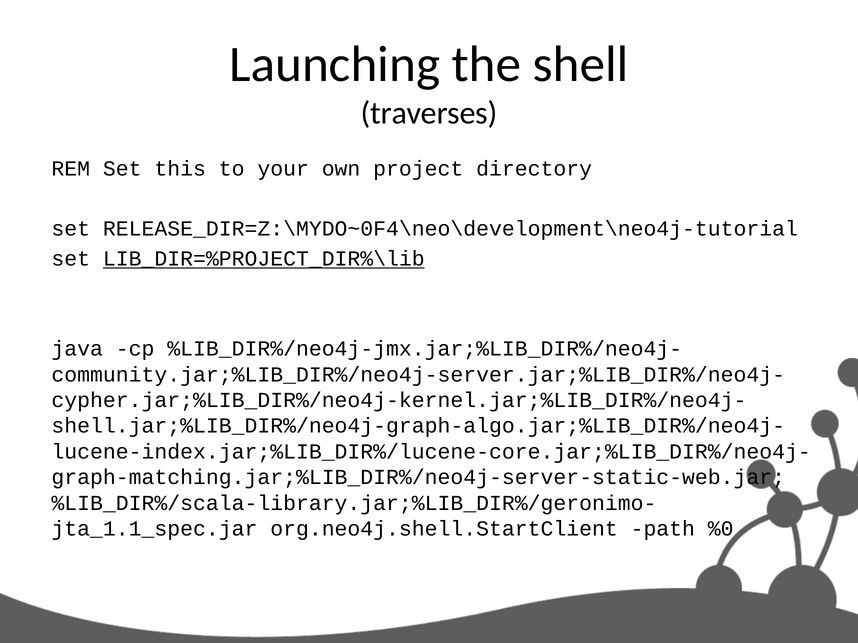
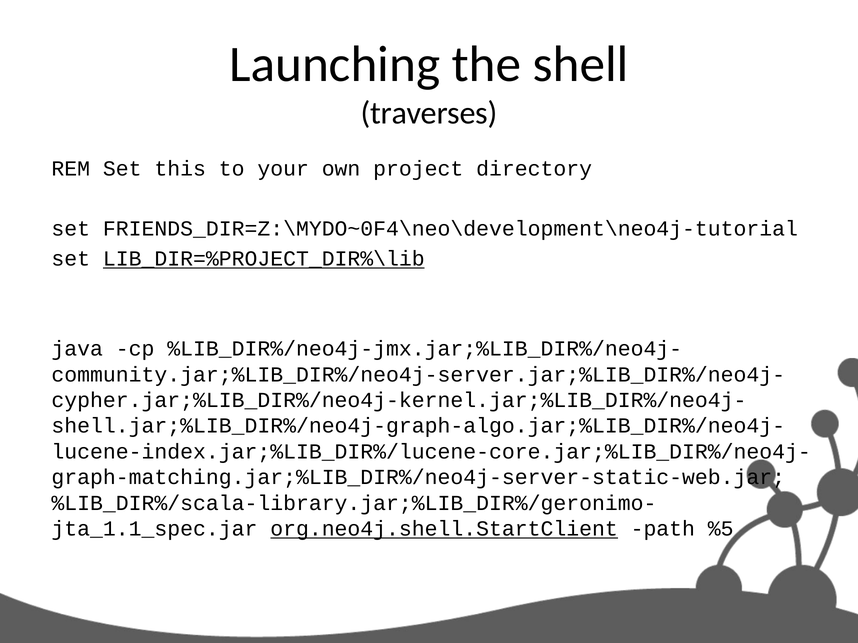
RELEASE_DIR=Z:\MYDO~0F4\neo\development\neo4j-tutorial: RELEASE_DIR=Z:\MYDO~0F4\neo\development\neo4j-tutorial -> FRIENDS_DIR=Z:\MYDO~0F4\neo\development\neo4j-tutorial
org.neo4j.shell.StartClient underline: none -> present
%0: %0 -> %5
